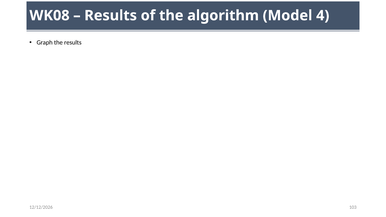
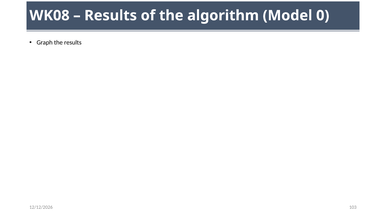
4: 4 -> 0
